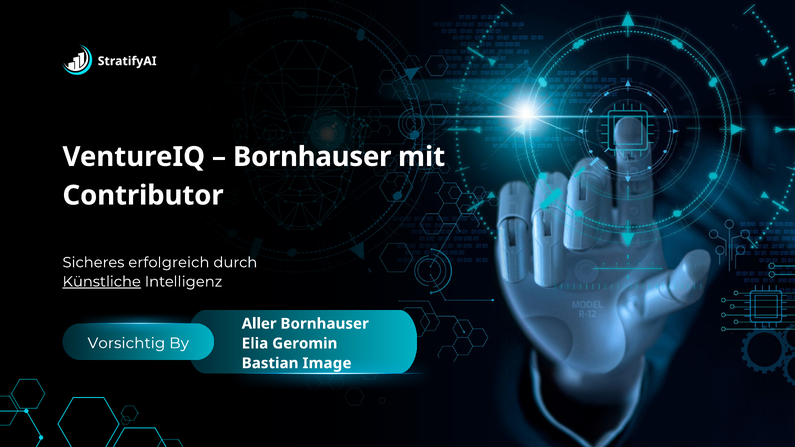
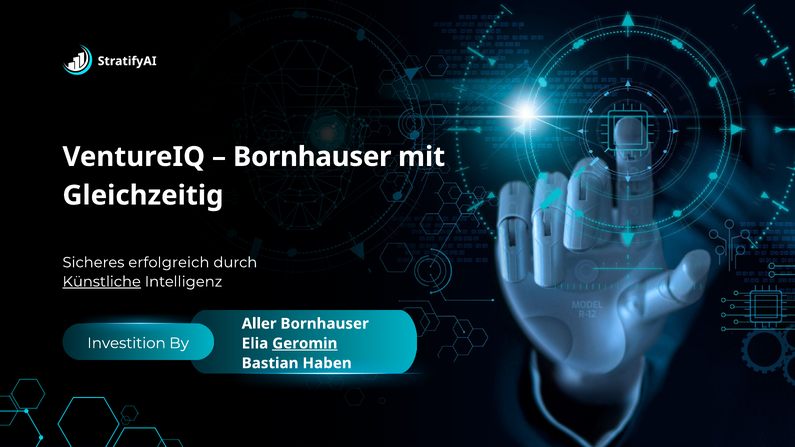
Contributor: Contributor -> Gleichzeitig
Vorsichtig: Vorsichtig -> Investition
Geromin underline: none -> present
Image: Image -> Haben
